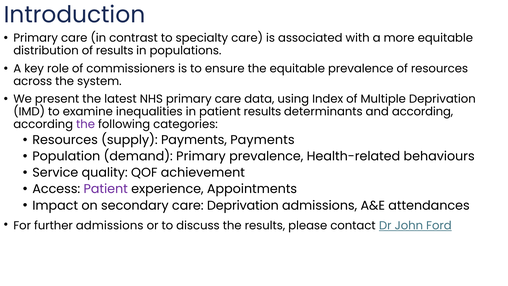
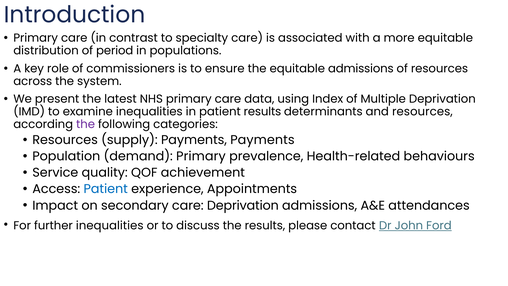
of results: results -> period
equitable prevalence: prevalence -> admissions
and according: according -> resources
Patient at (106, 189) colour: purple -> blue
further admissions: admissions -> inequalities
